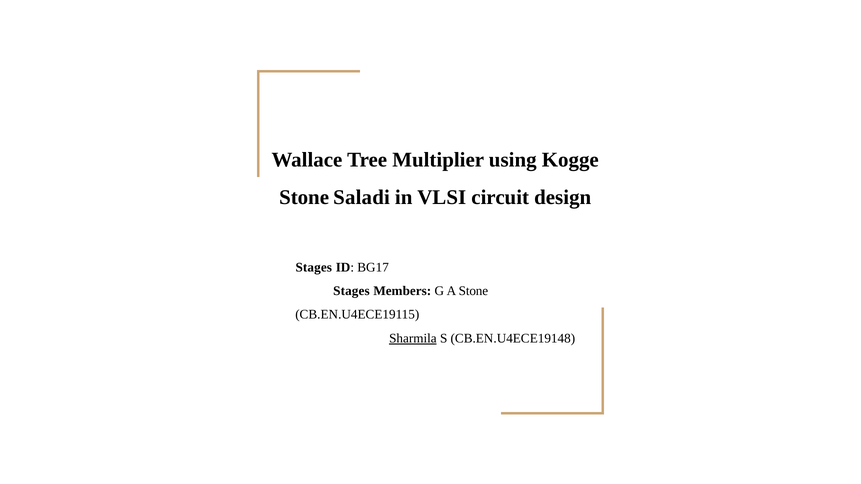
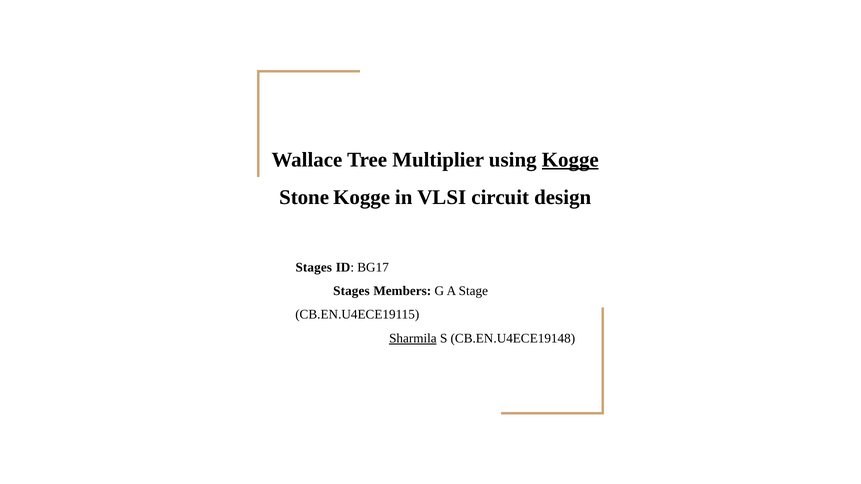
Kogge at (570, 160) underline: none -> present
Stone Saladi: Saladi -> Kogge
A Stone: Stone -> Stage
